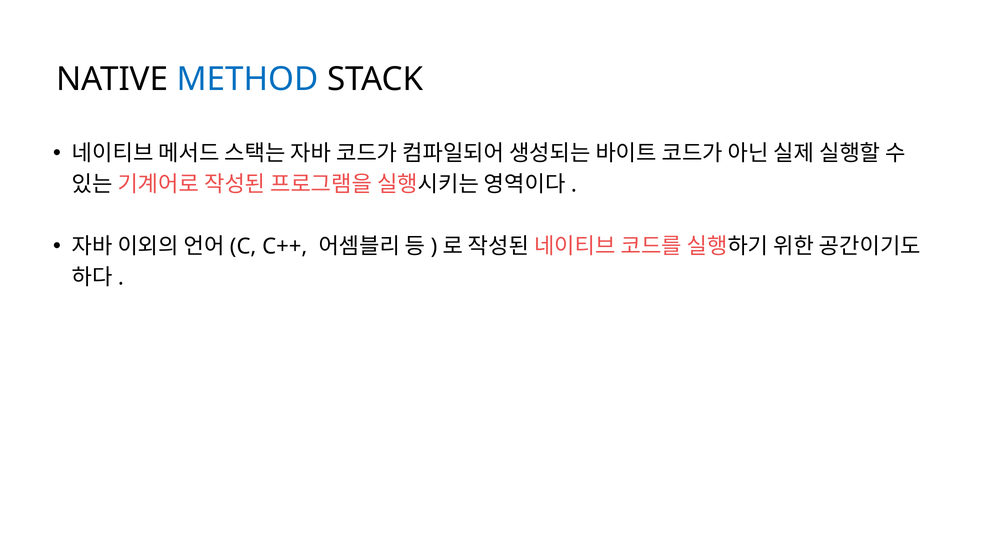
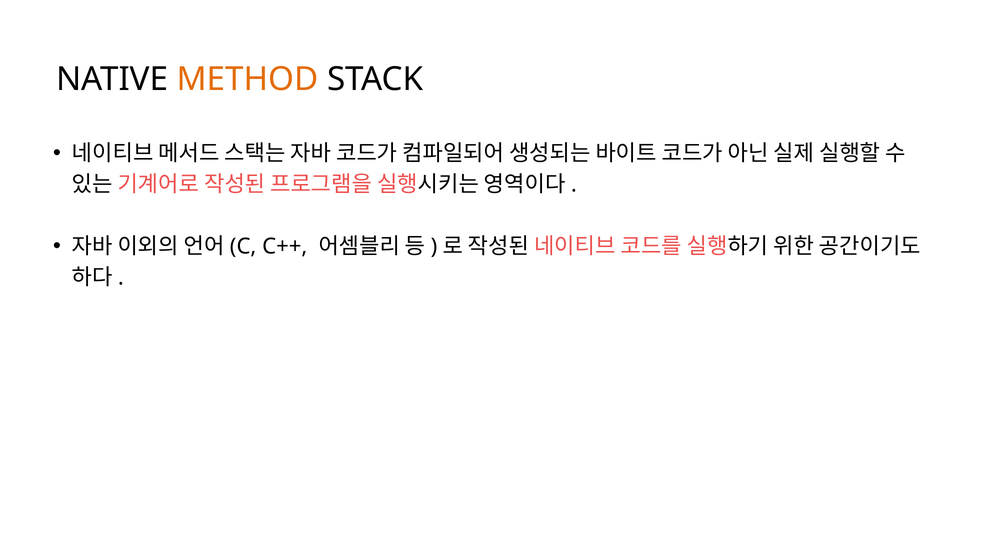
METHOD colour: blue -> orange
